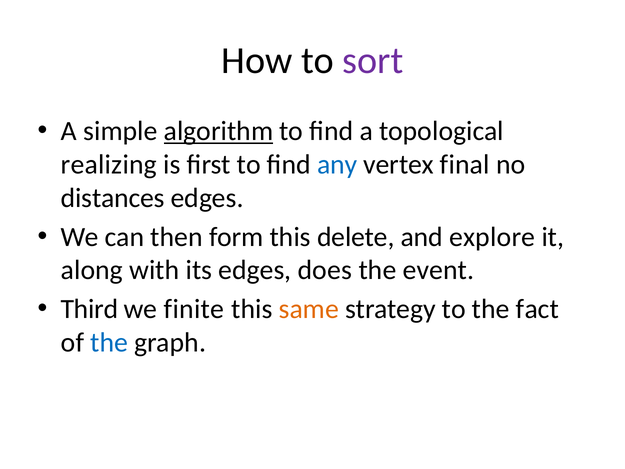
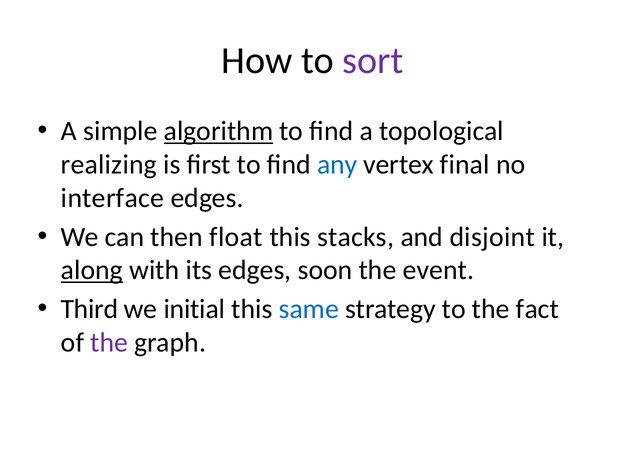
distances: distances -> interface
form: form -> float
delete: delete -> stacks
explore: explore -> disjoint
along underline: none -> present
does: does -> soon
finite: finite -> initial
same colour: orange -> blue
the at (109, 342) colour: blue -> purple
